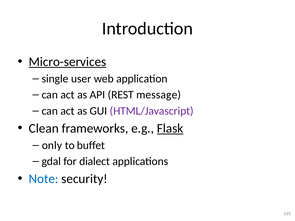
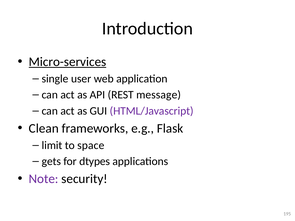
Flask underline: present -> none
only: only -> limit
buffet: buffet -> space
gdal: gdal -> gets
dialect: dialect -> dtypes
Note colour: blue -> purple
